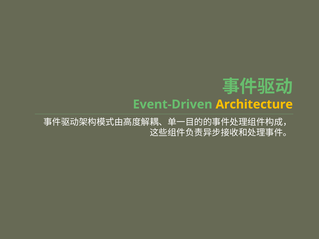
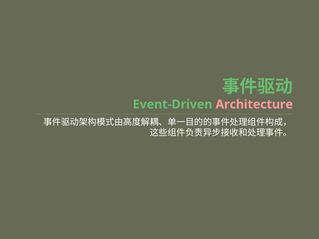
Architecture colour: yellow -> pink
